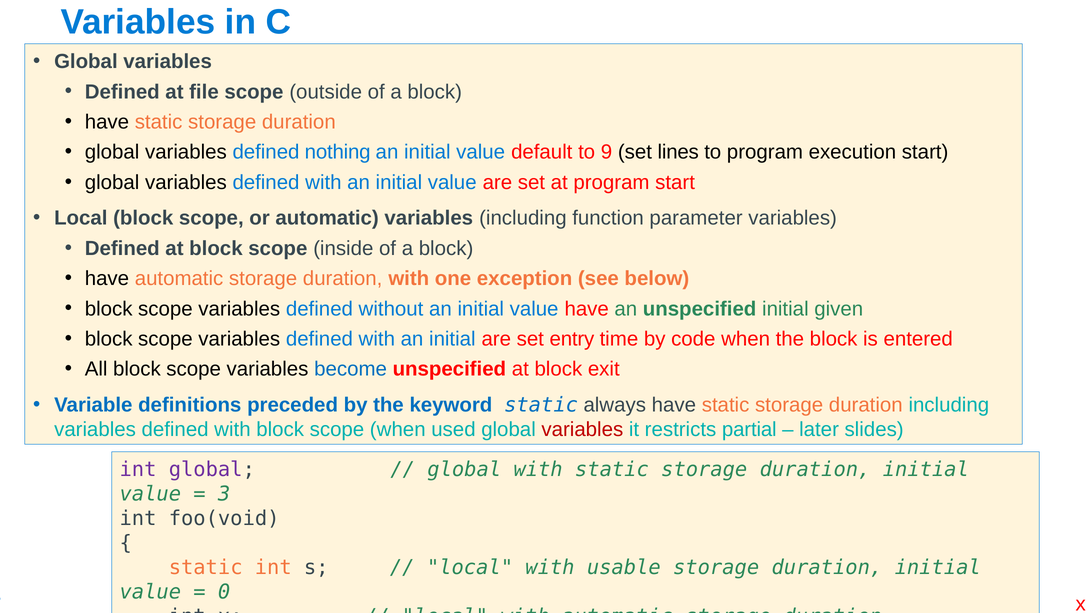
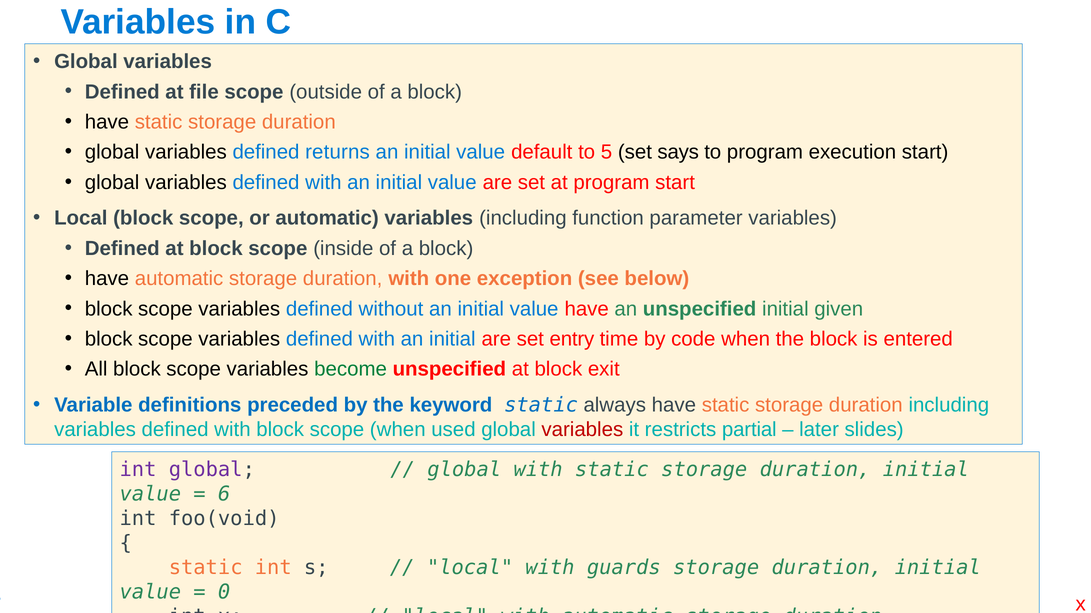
nothing: nothing -> returns
to 9: 9 -> 5
lines: lines -> says
become colour: blue -> green
3: 3 -> 6
usable: usable -> guards
